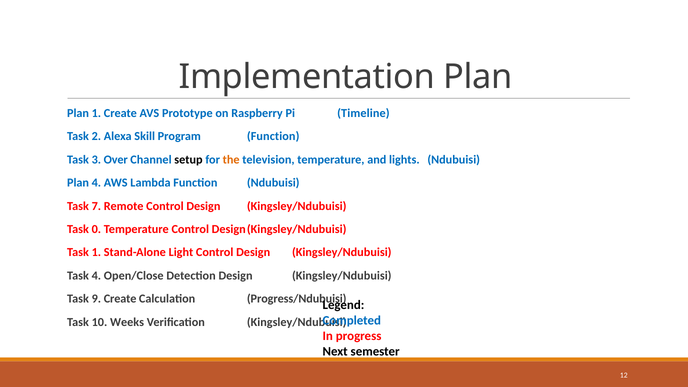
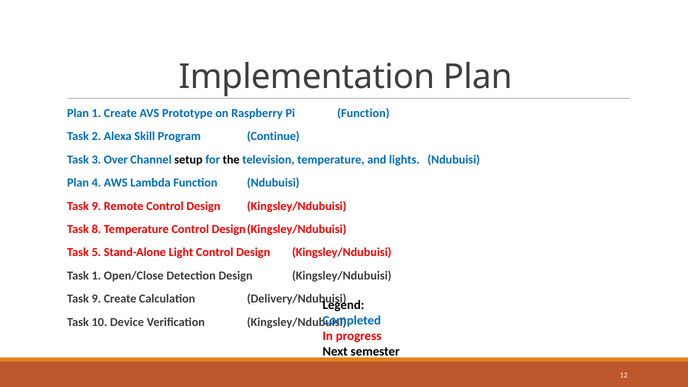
Pi Timeline: Timeline -> Function
Program Function: Function -> Continue
the colour: orange -> black
7 at (96, 206): 7 -> 9
0: 0 -> 8
Task 1: 1 -> 5
Task 4: 4 -> 1
Progress/Ndubuisi: Progress/Ndubuisi -> Delivery/Ndubuisi
Weeks: Weeks -> Device
